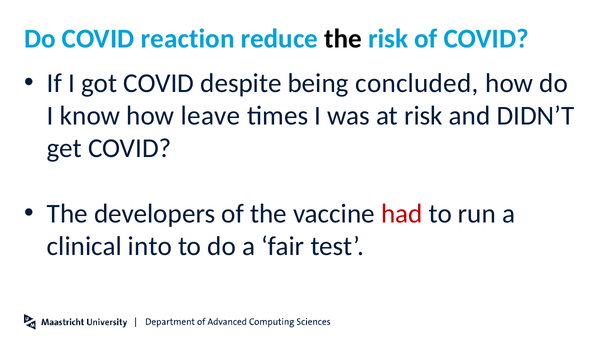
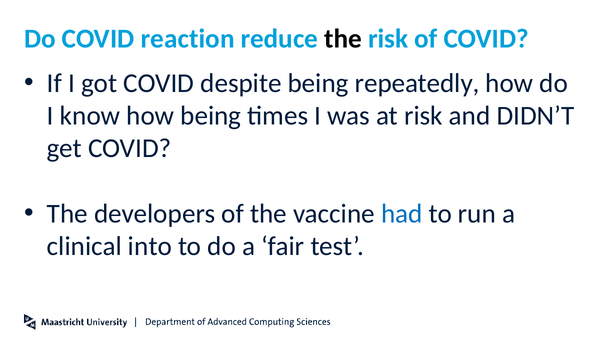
concluded: concluded -> repeatedly
how leave: leave -> being
had colour: red -> blue
